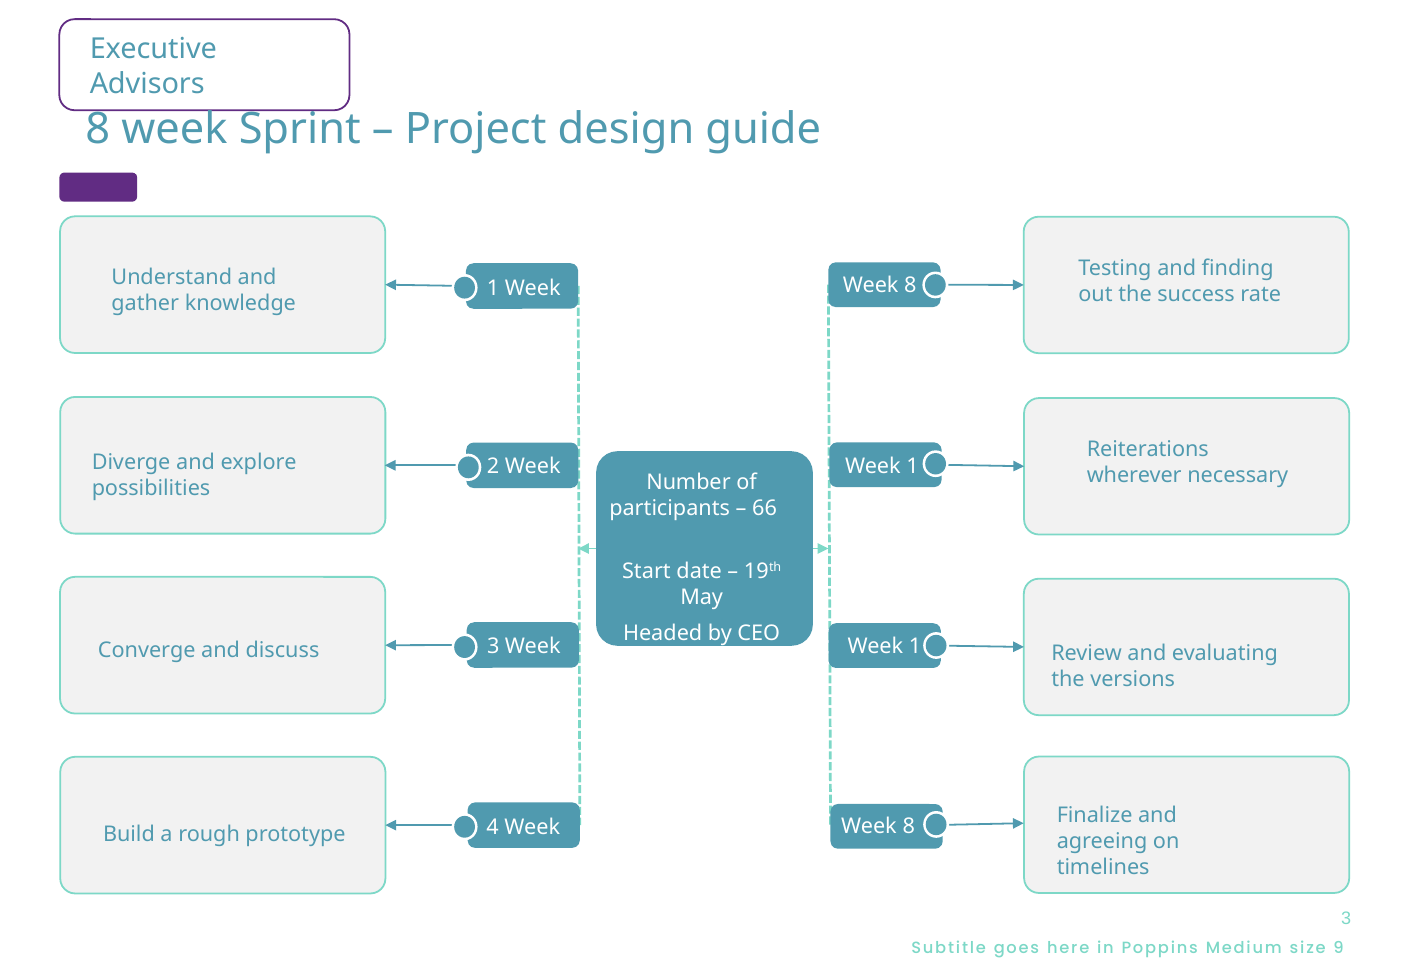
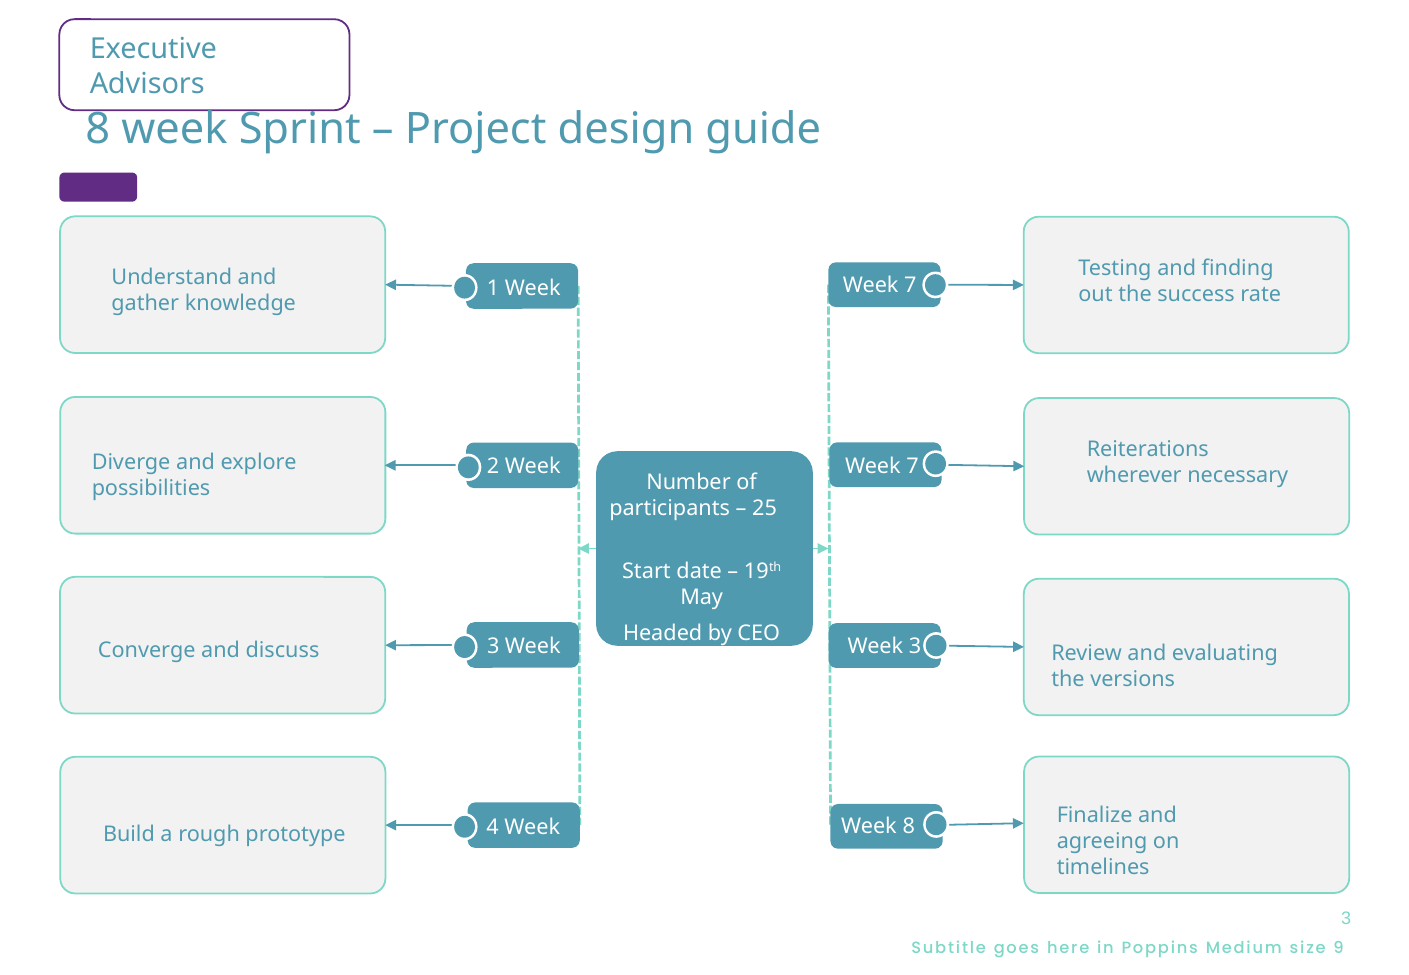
8 at (910, 286): 8 -> 7
1 at (913, 466): 1 -> 7
66: 66 -> 25
1 at (915, 647): 1 -> 3
